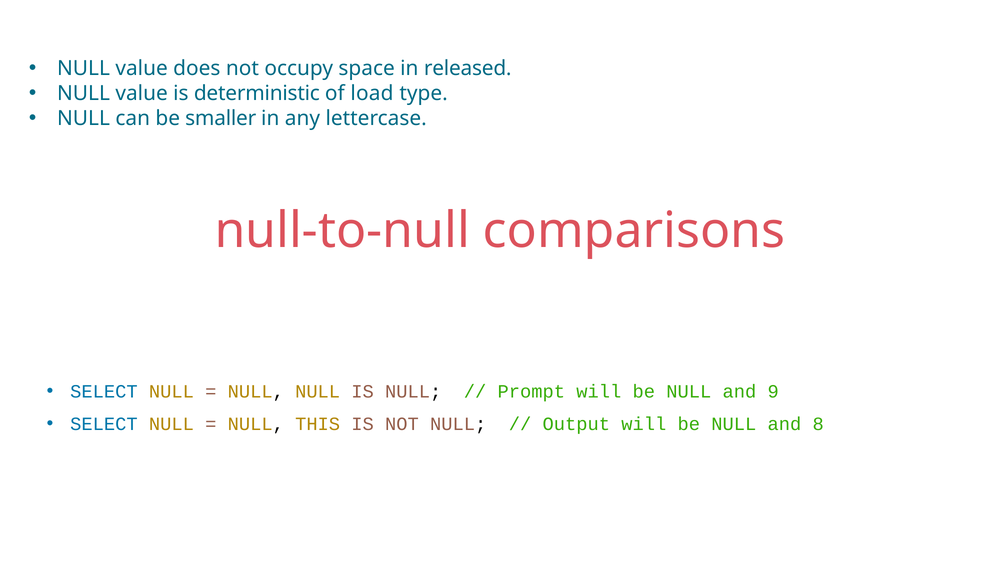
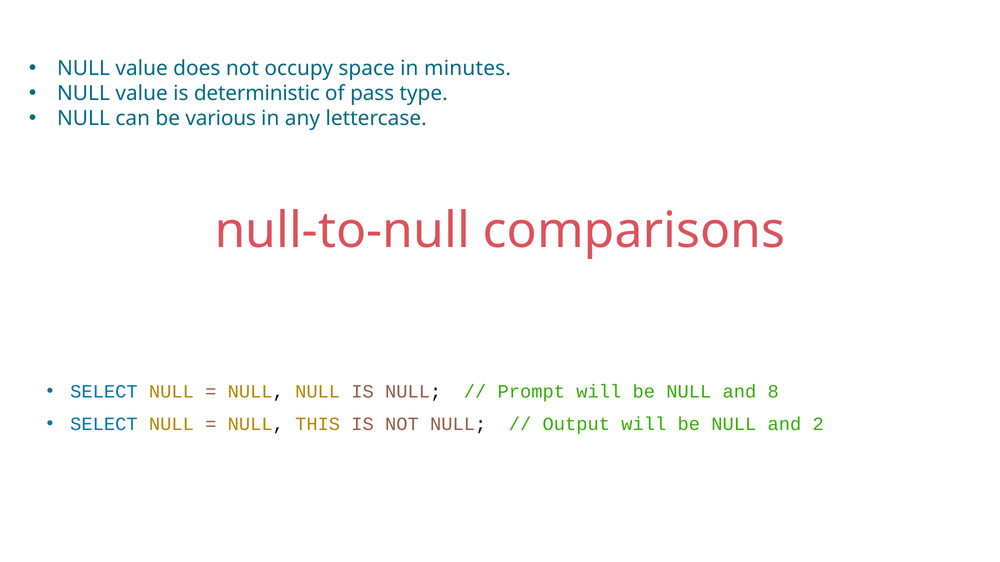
released: released -> minutes
load: load -> pass
smaller: smaller -> various
9: 9 -> 8
8: 8 -> 2
